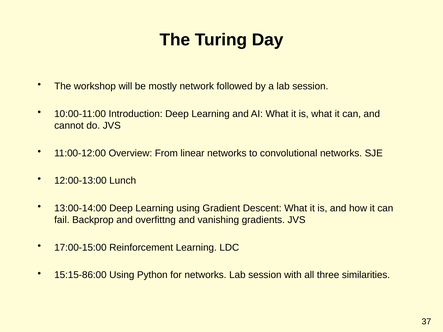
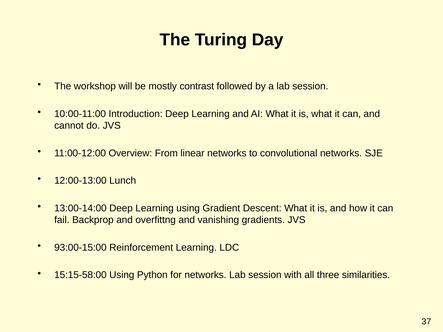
network: network -> contrast
17:00-15:00: 17:00-15:00 -> 93:00-15:00
15:15-86:00: 15:15-86:00 -> 15:15-58:00
